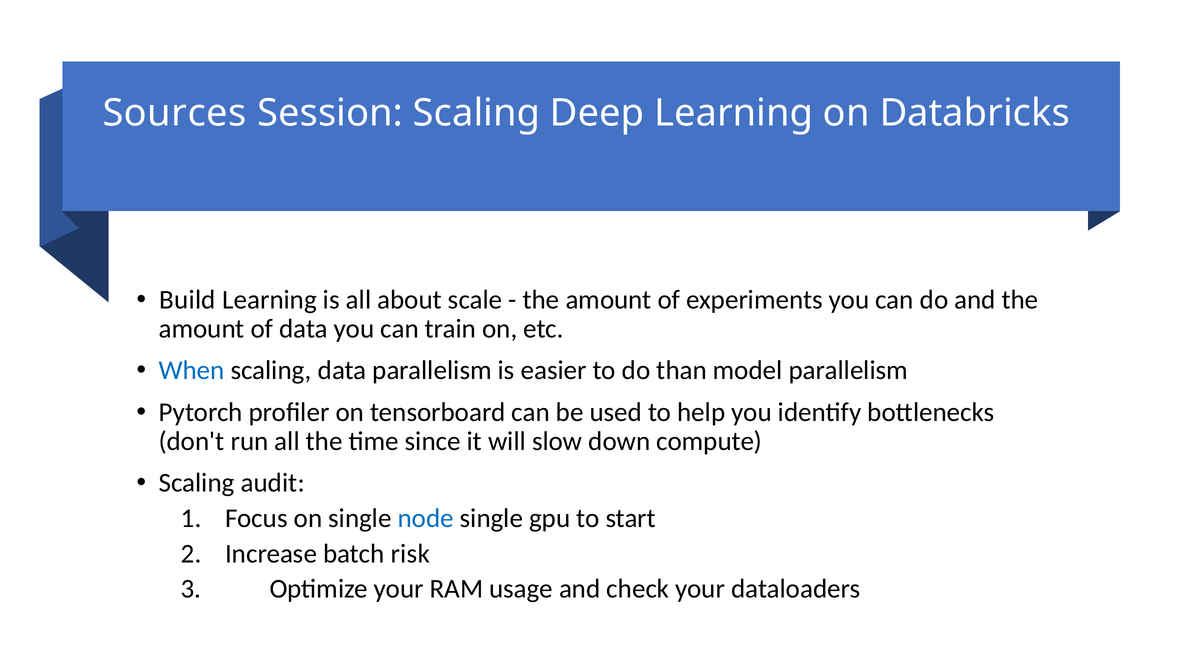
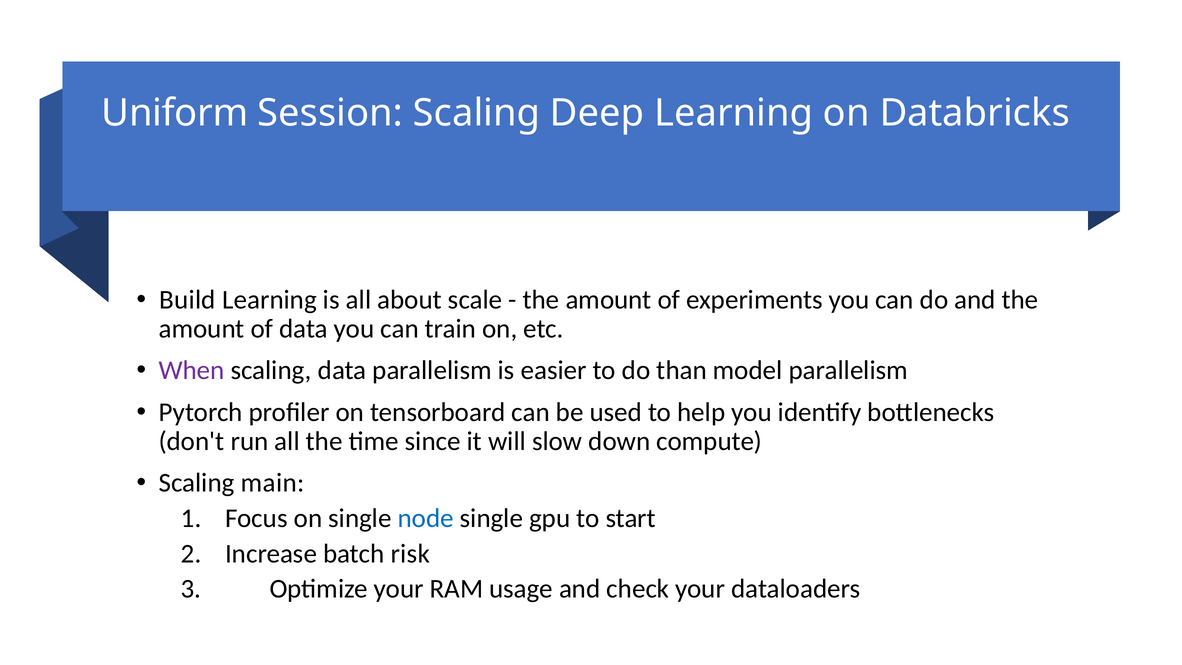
Sources: Sources -> Uniform
When colour: blue -> purple
audit: audit -> main
